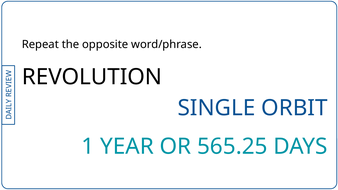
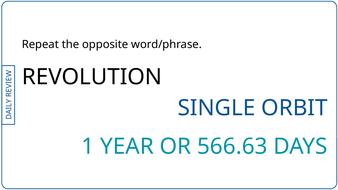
565.25: 565.25 -> 566.63
